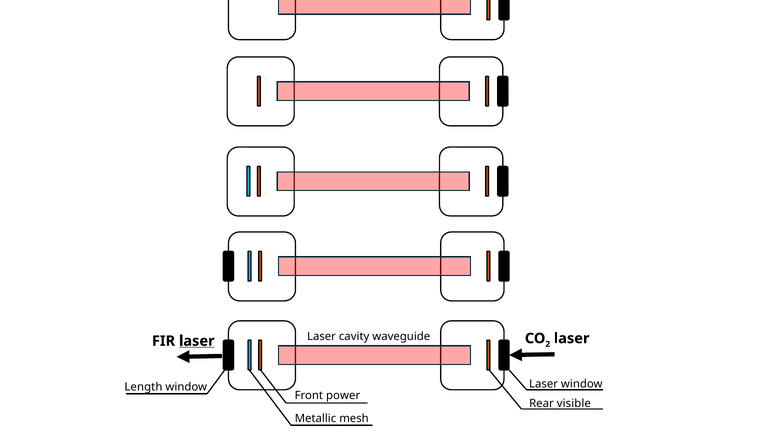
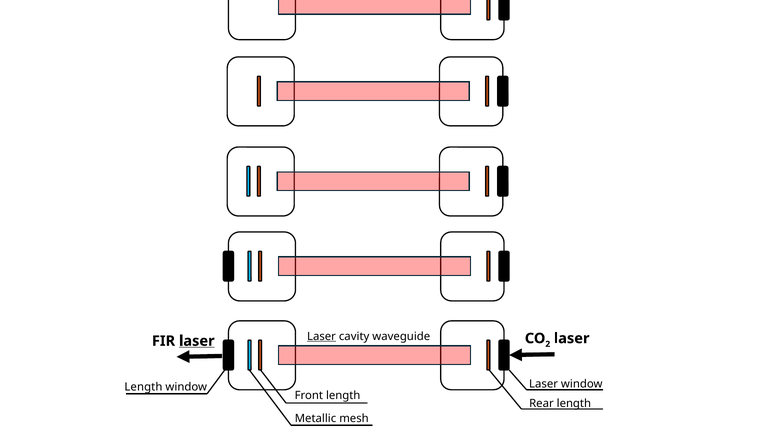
Laser at (321, 337) underline: none -> present
Front power: power -> length
Rear visible: visible -> length
